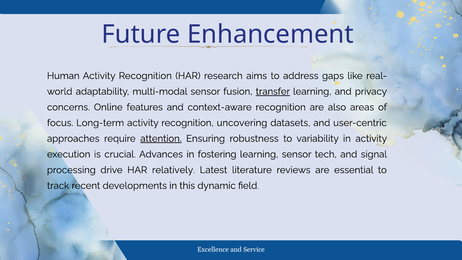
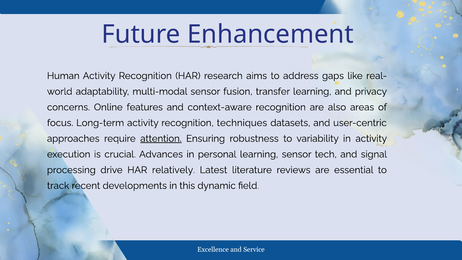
transfer underline: present -> none
uncovering: uncovering -> techniques
fostering: fostering -> personal
